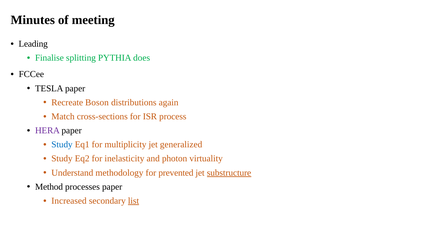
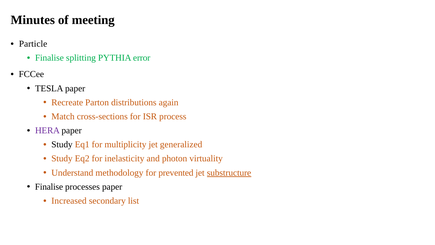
Leading: Leading -> Particle
does: does -> error
Boson: Boson -> Parton
Study at (62, 144) colour: blue -> black
Method at (49, 187): Method -> Finalise
list underline: present -> none
